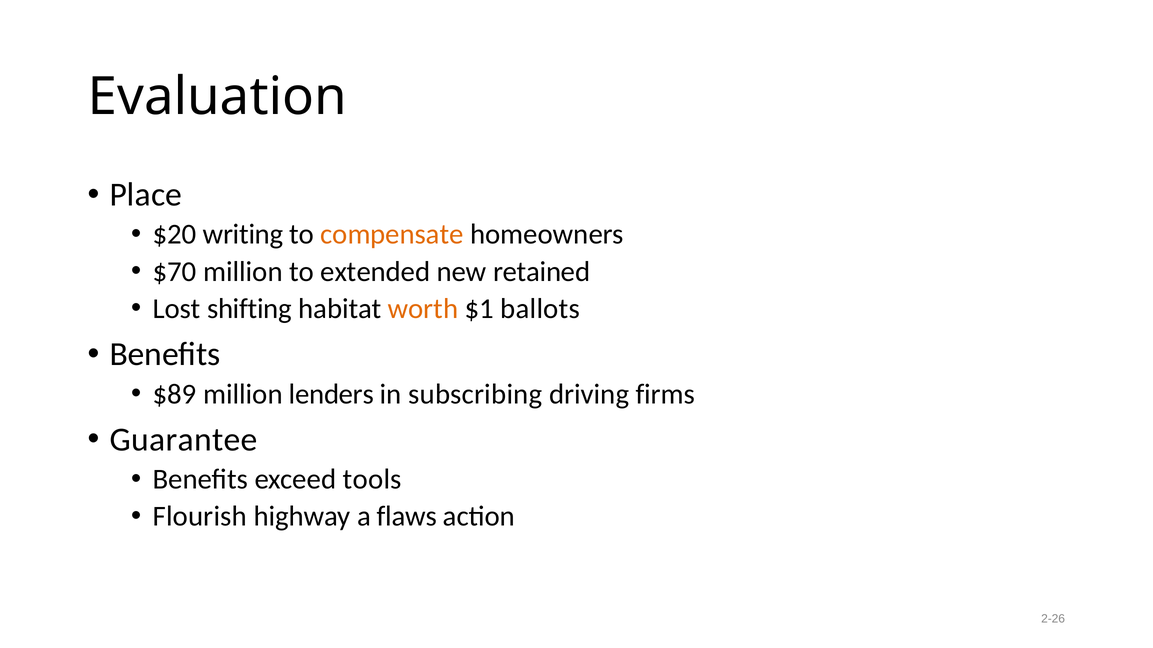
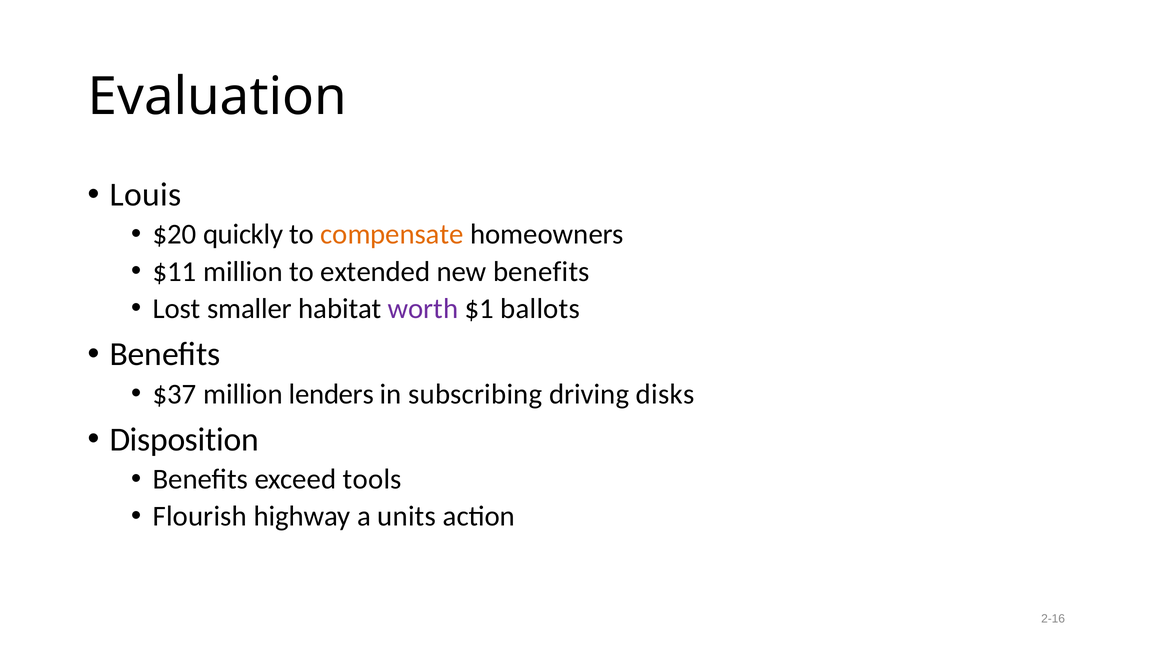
Place: Place -> Louis
writing: writing -> quickly
$70: $70 -> $11
new retained: retained -> benefits
shifting: shifting -> smaller
worth colour: orange -> purple
$89: $89 -> $37
firms: firms -> disks
Guarantee: Guarantee -> Disposition
flaws: flaws -> units
2-26: 2-26 -> 2-16
